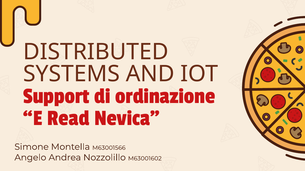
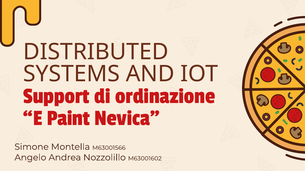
Read: Read -> Paint
